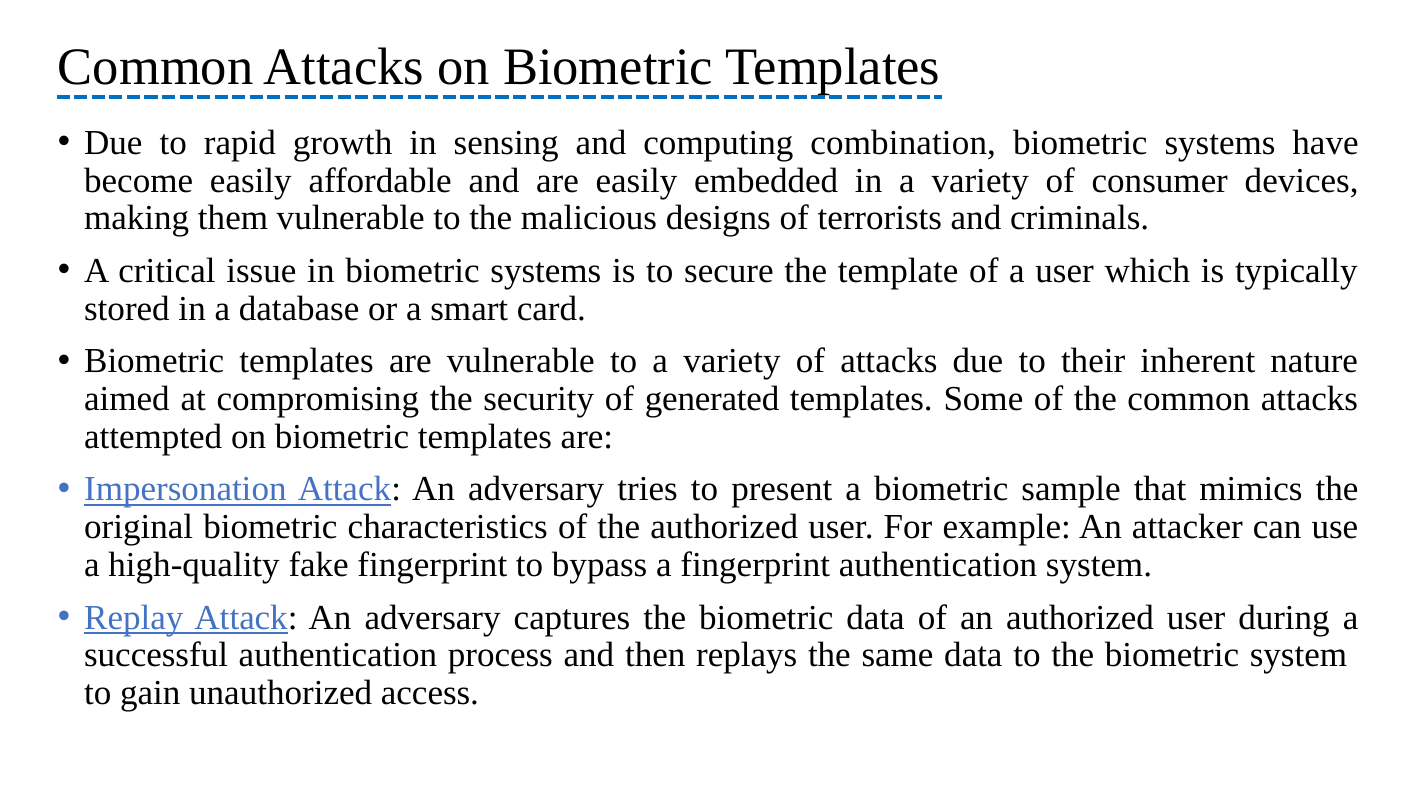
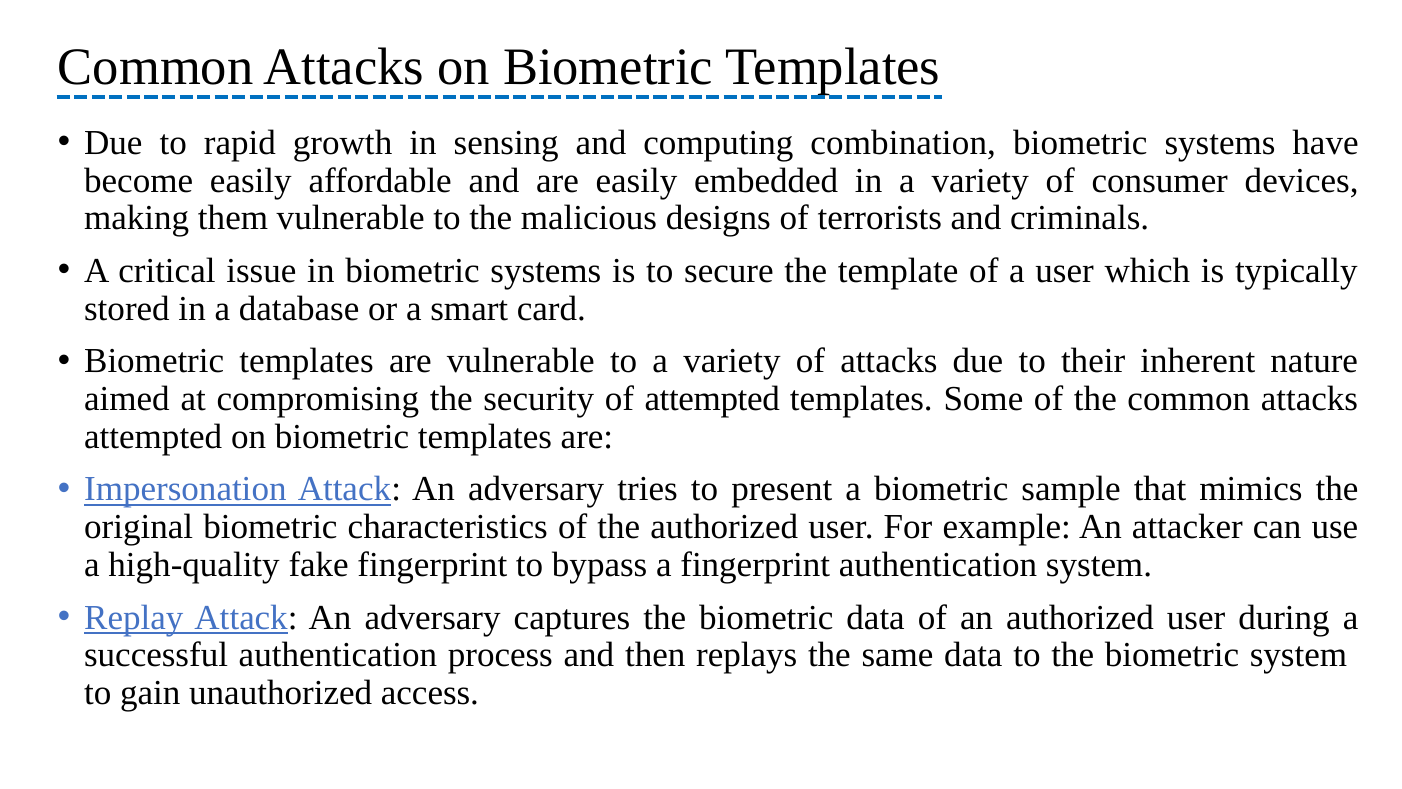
of generated: generated -> attempted
